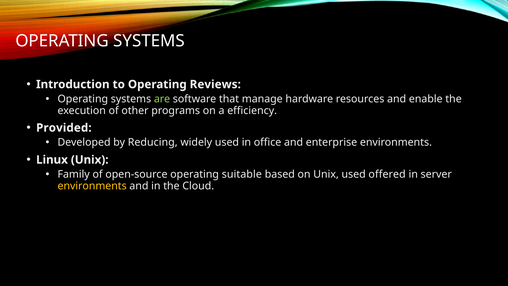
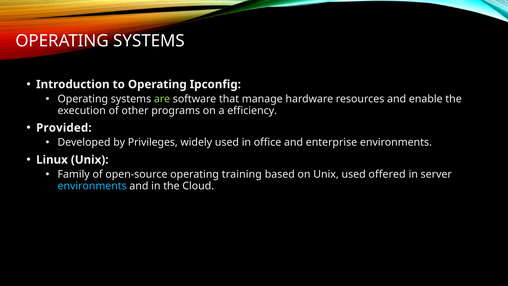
Reviews: Reviews -> Ipconfig
Reducing: Reducing -> Privileges
suitable: suitable -> training
environments at (92, 186) colour: yellow -> light blue
